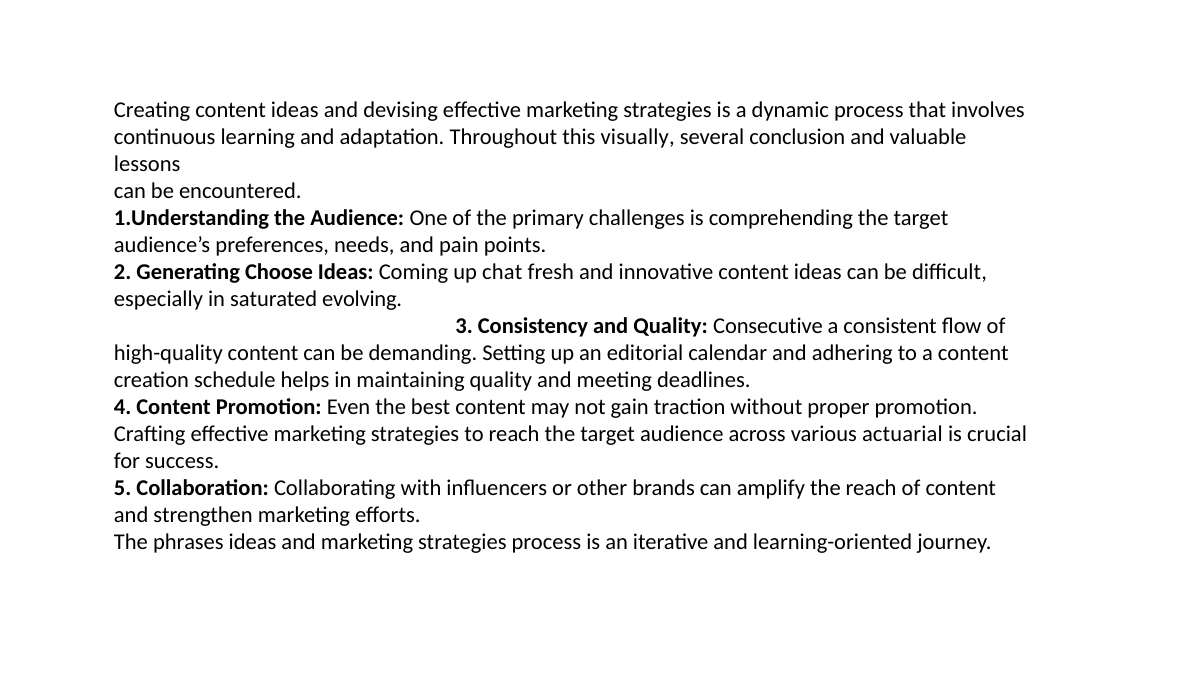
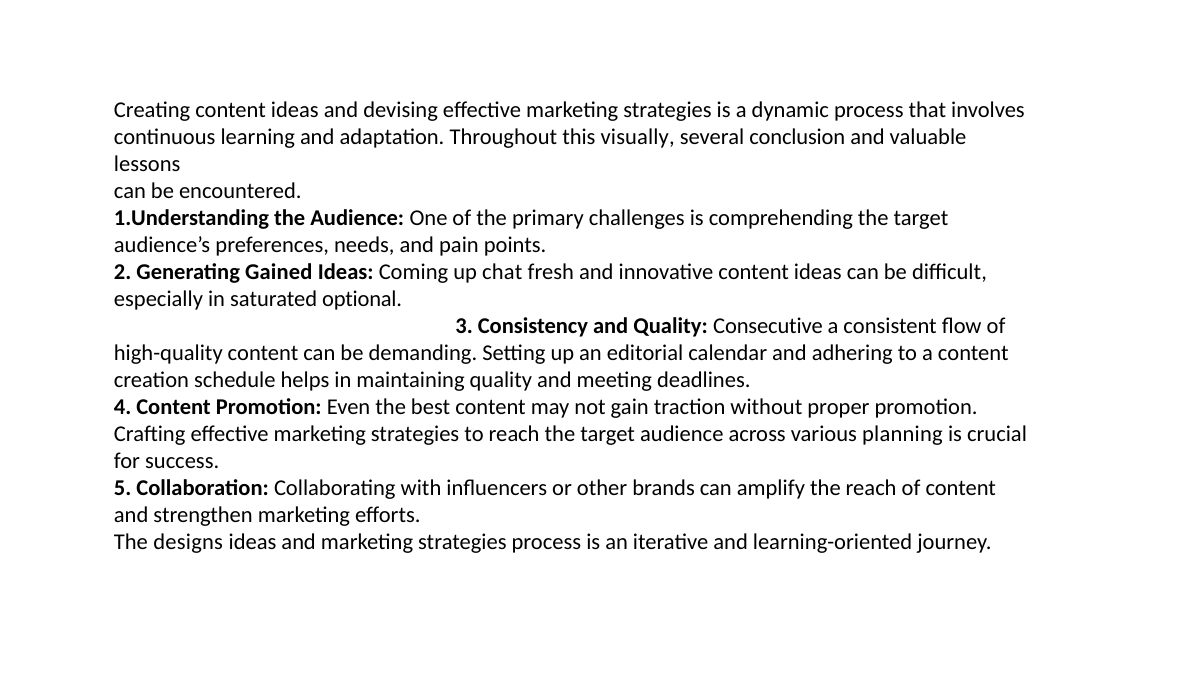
Choose: Choose -> Gained
evolving: evolving -> optional
actuarial: actuarial -> planning
phrases: phrases -> designs
